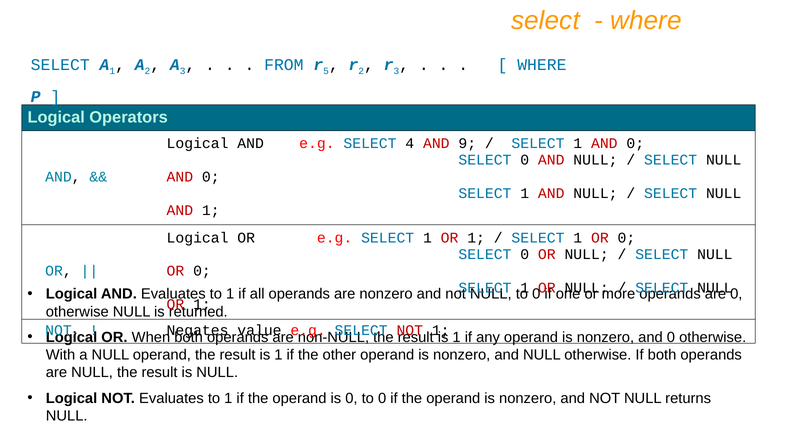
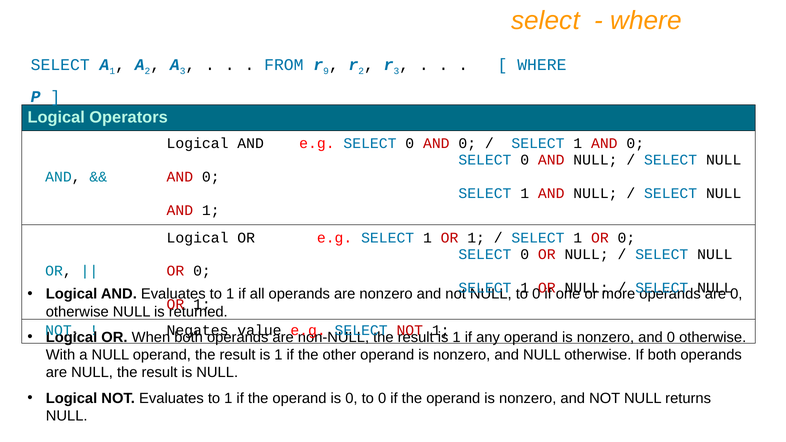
5: 5 -> 9
e.g SELECT 4: 4 -> 0
9 at (467, 143): 9 -> 0
